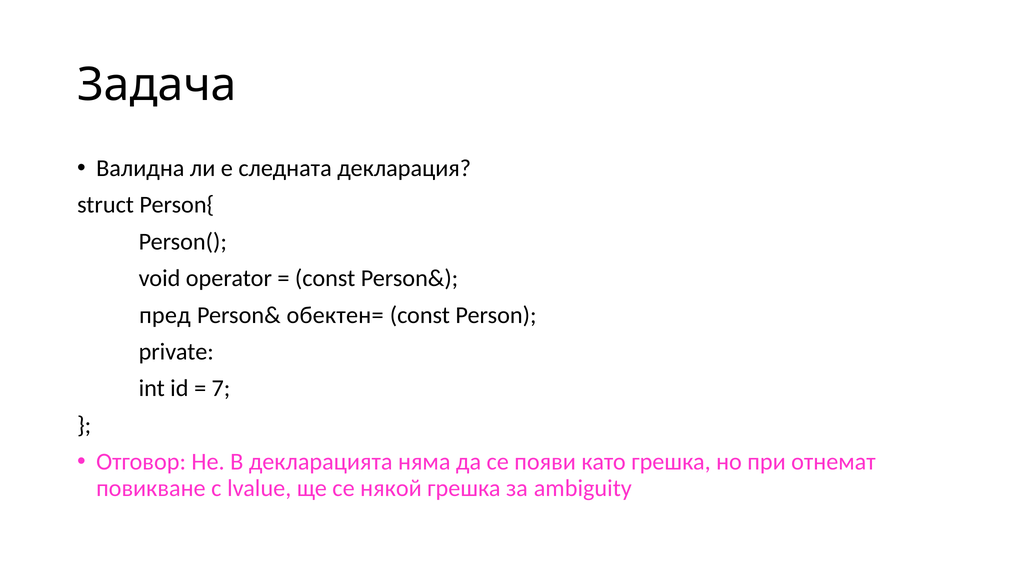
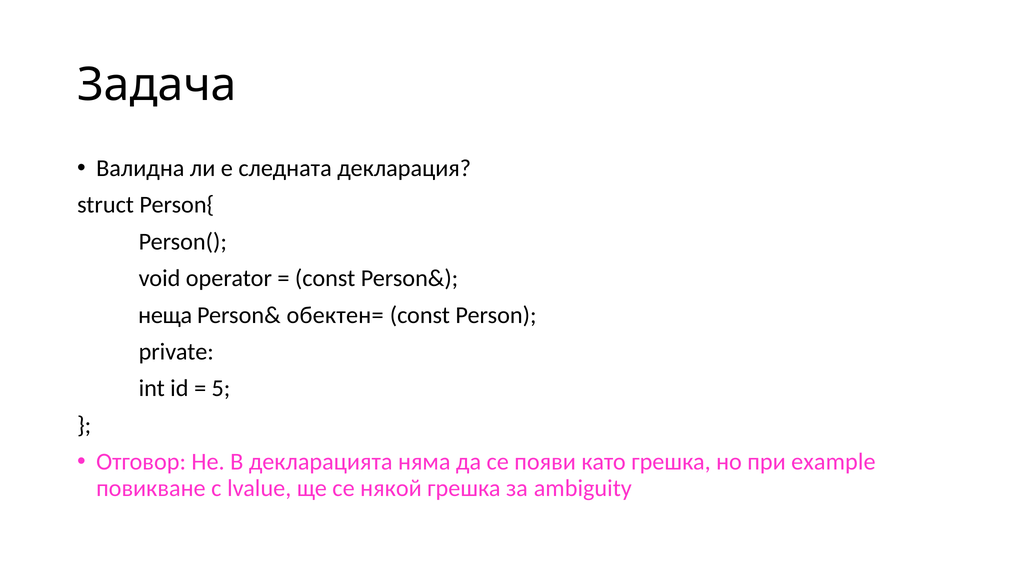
пред: пред -> неща
7: 7 -> 5
отнемат: отнемат -> example
